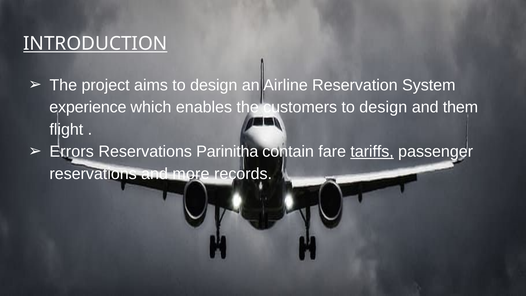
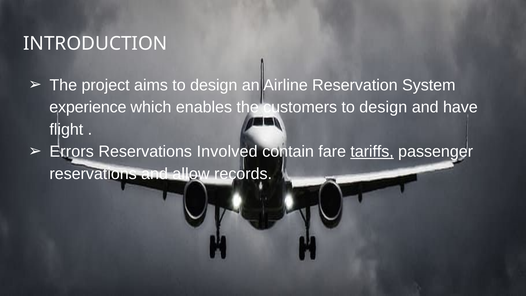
INTRODUCTION underline: present -> none
them: them -> have
Parinitha: Parinitha -> Involved
more: more -> allow
